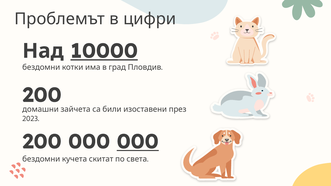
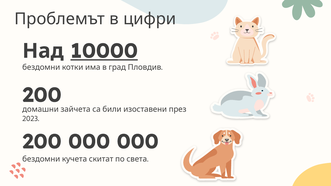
000 at (138, 142) underline: present -> none
